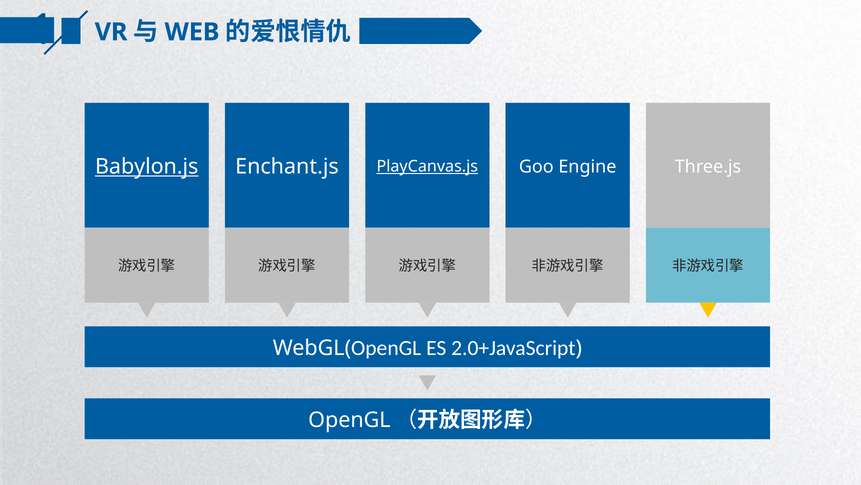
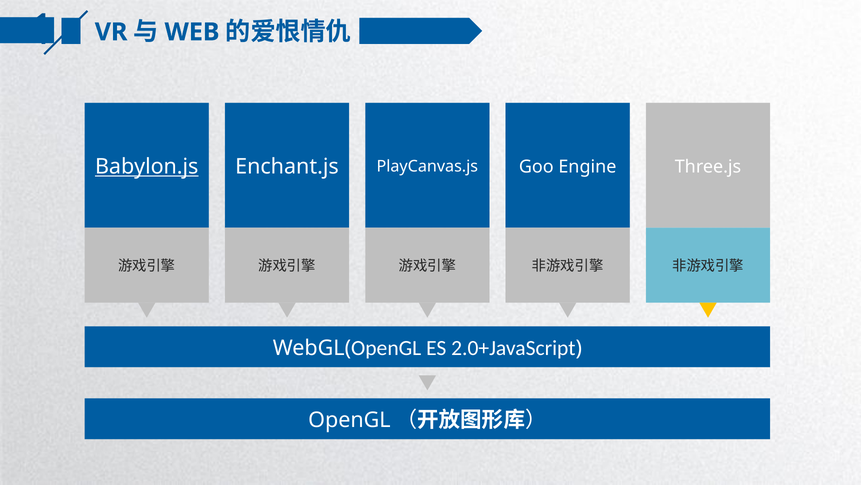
PlayCanvas.js underline: present -> none
